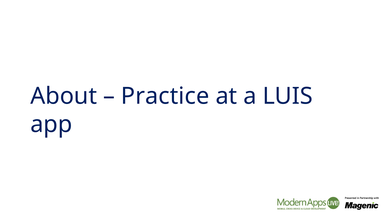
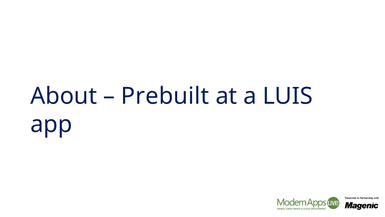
Practice: Practice -> Prebuilt
